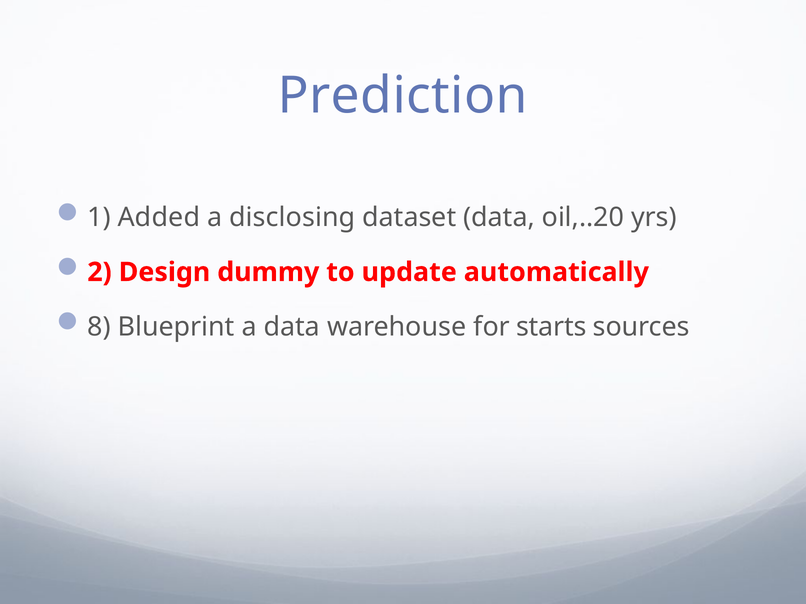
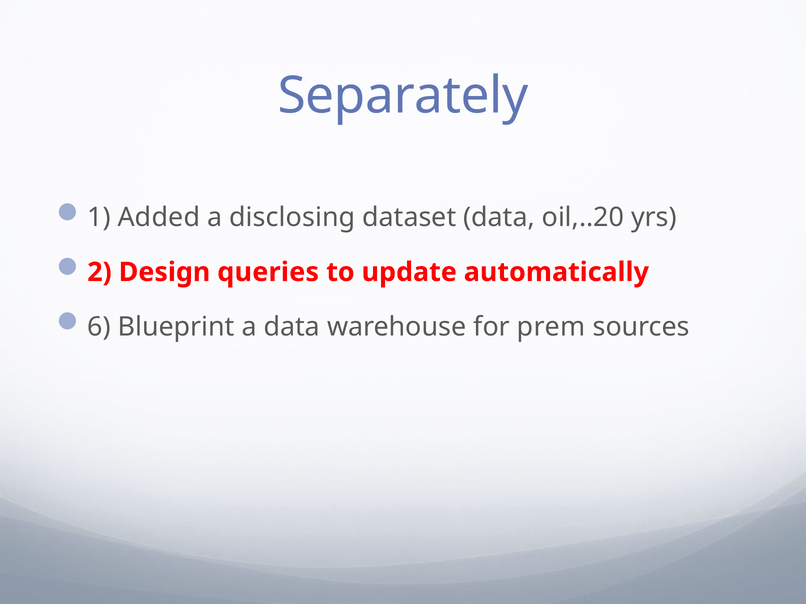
Prediction: Prediction -> Separately
dummy: dummy -> queries
8: 8 -> 6
starts: starts -> prem
